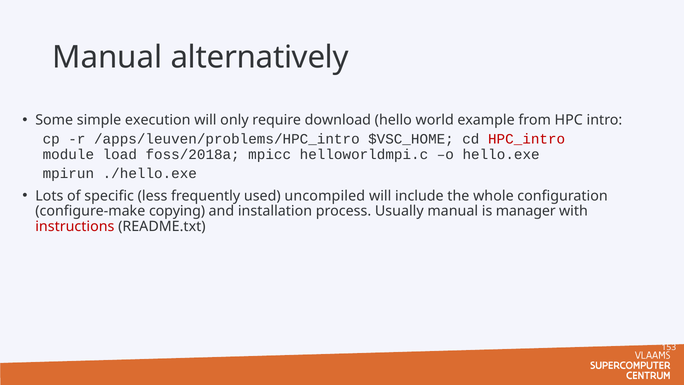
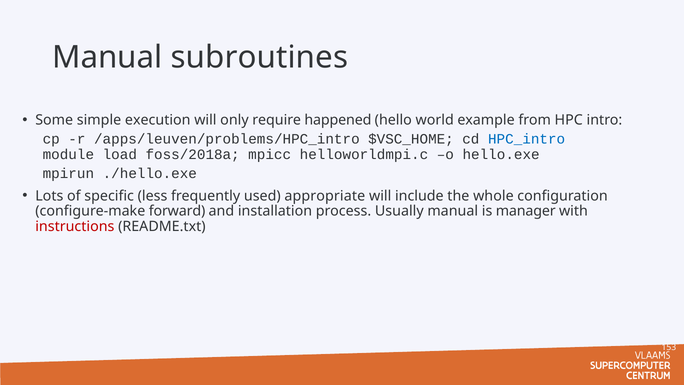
alternatively: alternatively -> subroutines
download: download -> happened
HPC_intro colour: red -> blue
uncompiled: uncompiled -> appropriate
copying: copying -> forward
